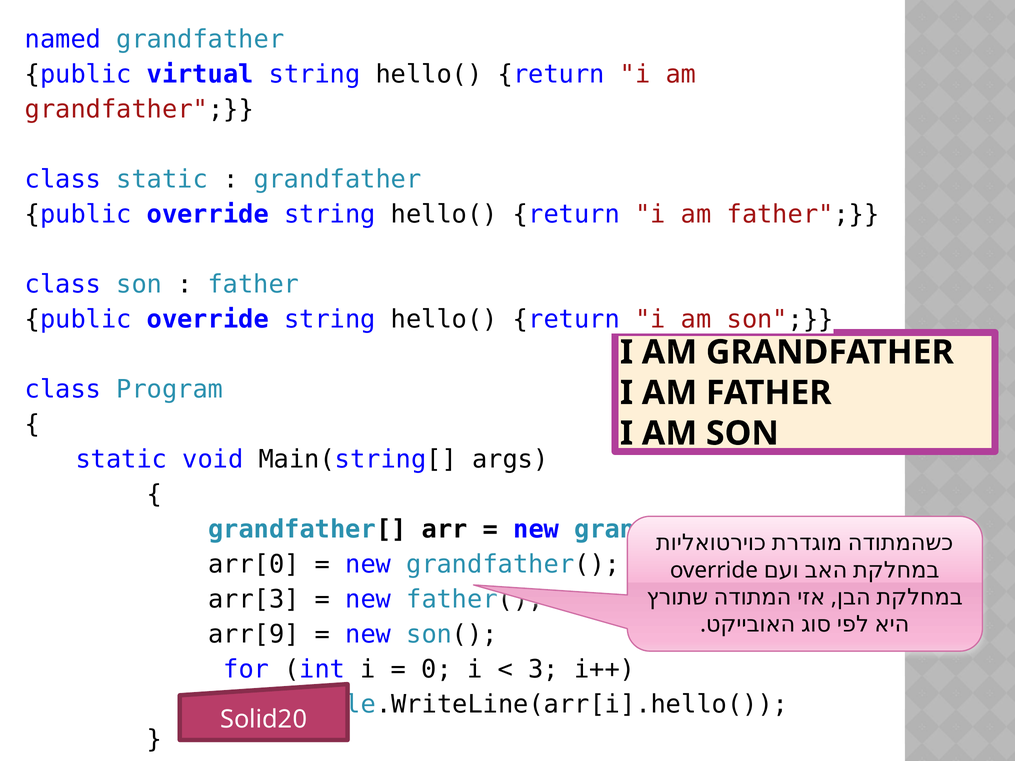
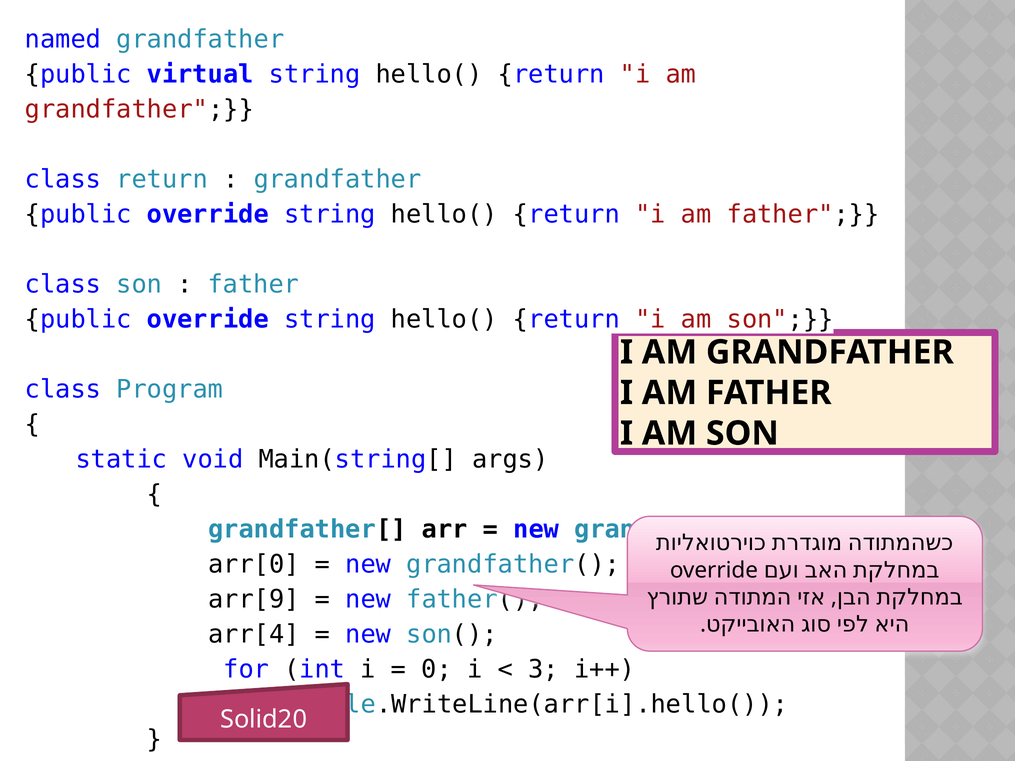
class static: static -> return
arr[3: arr[3 -> arr[9
arr[9: arr[9 -> arr[4
